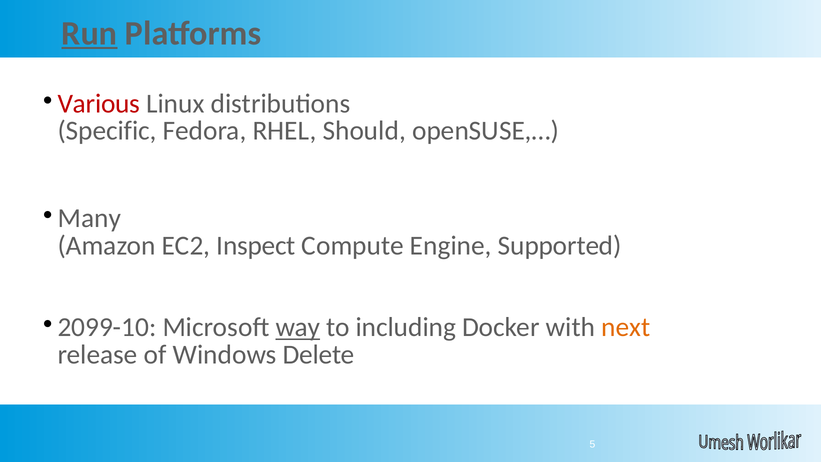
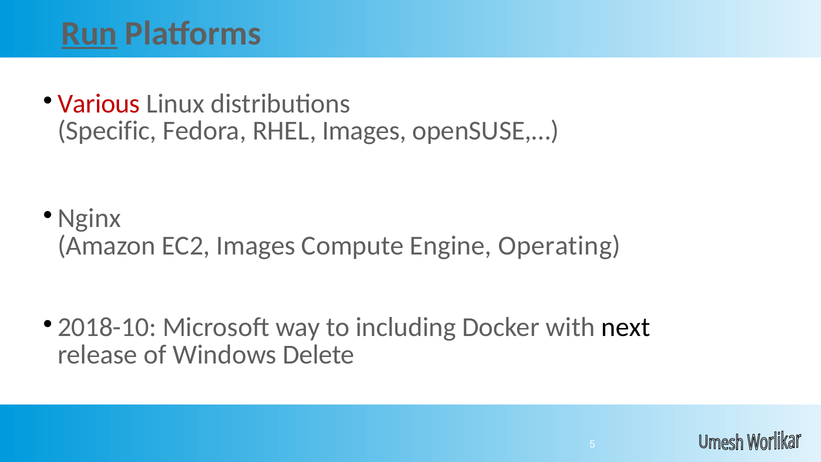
RHEL Should: Should -> Images
Many: Many -> Nginx
EC2 Inspect: Inspect -> Images
Supported: Supported -> Operating
2099-10: 2099-10 -> 2018-10
way underline: present -> none
next colour: orange -> black
